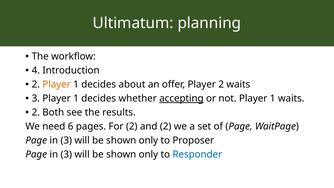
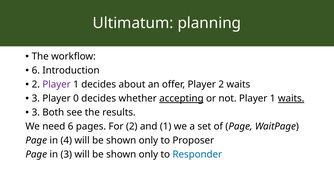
4 at (36, 70): 4 -> 6
Player at (57, 84) colour: orange -> purple
3 Player 1: 1 -> 0
waits at (291, 98) underline: none -> present
2 at (36, 112): 2 -> 3
and 2: 2 -> 1
3 at (66, 140): 3 -> 4
